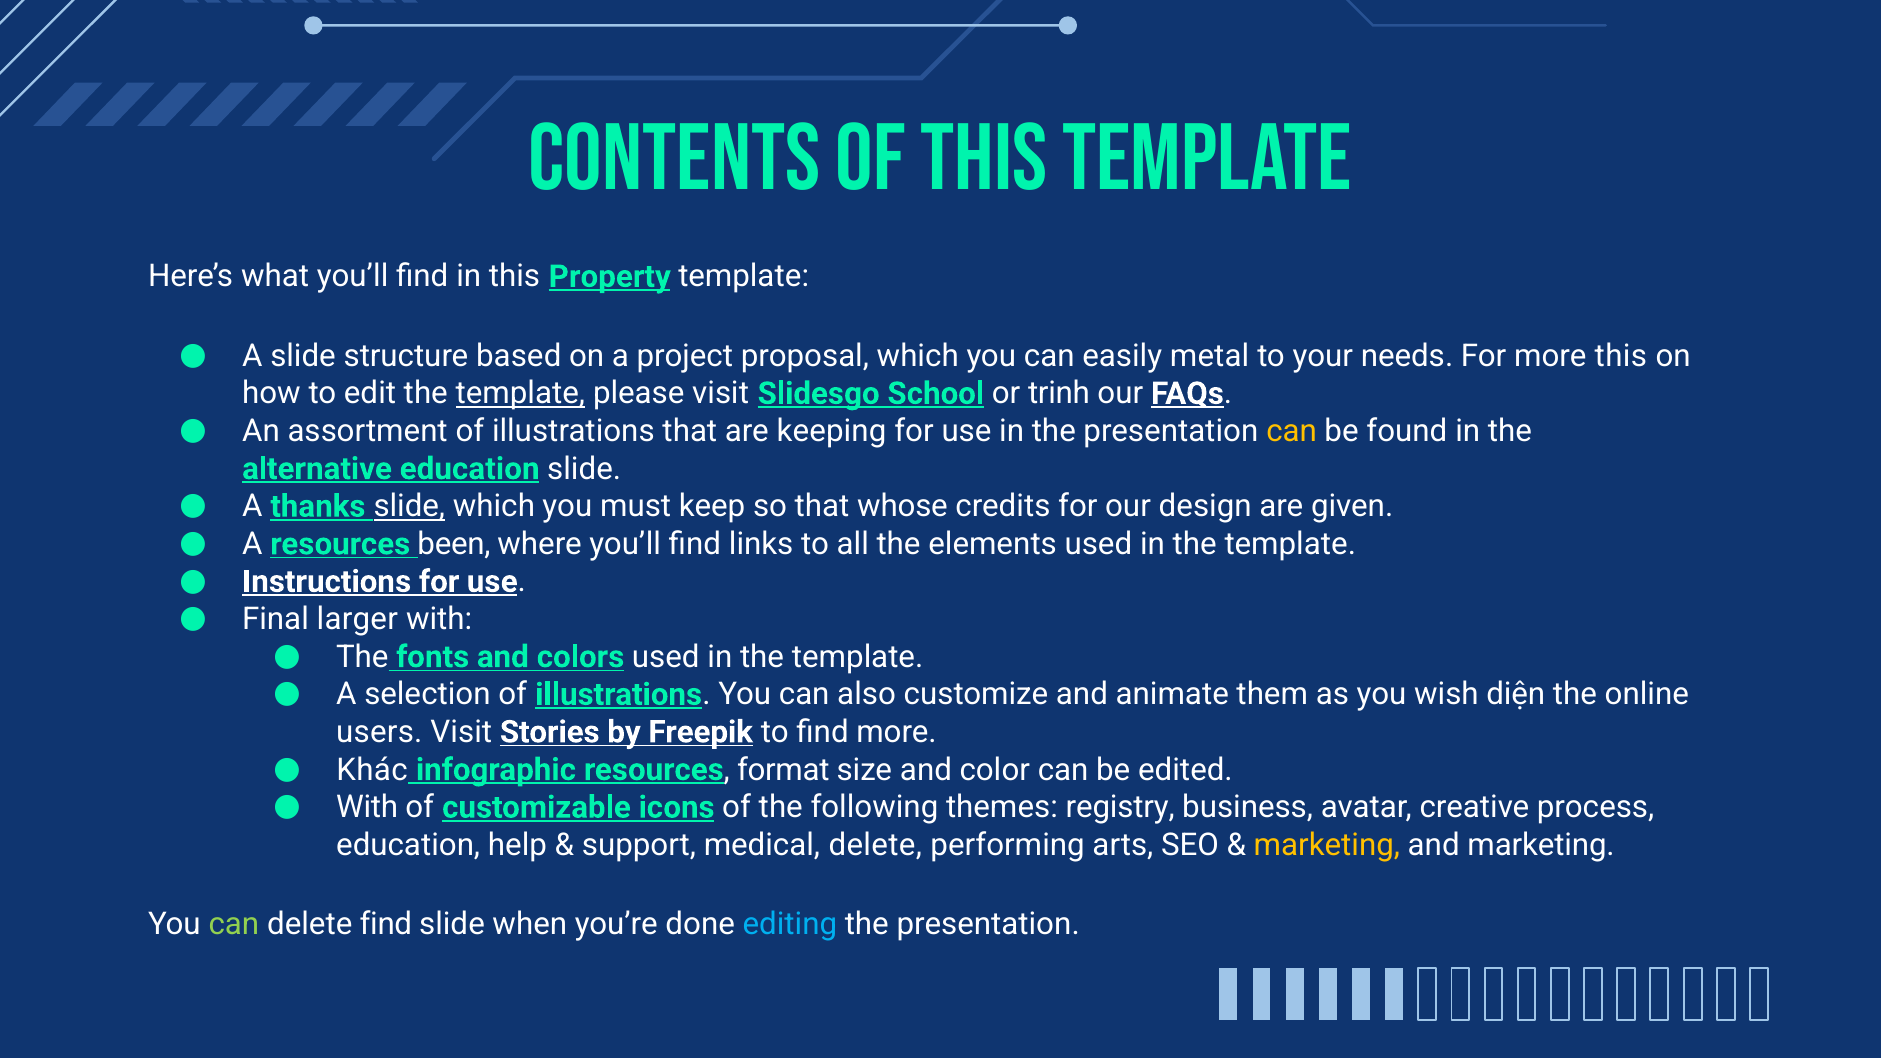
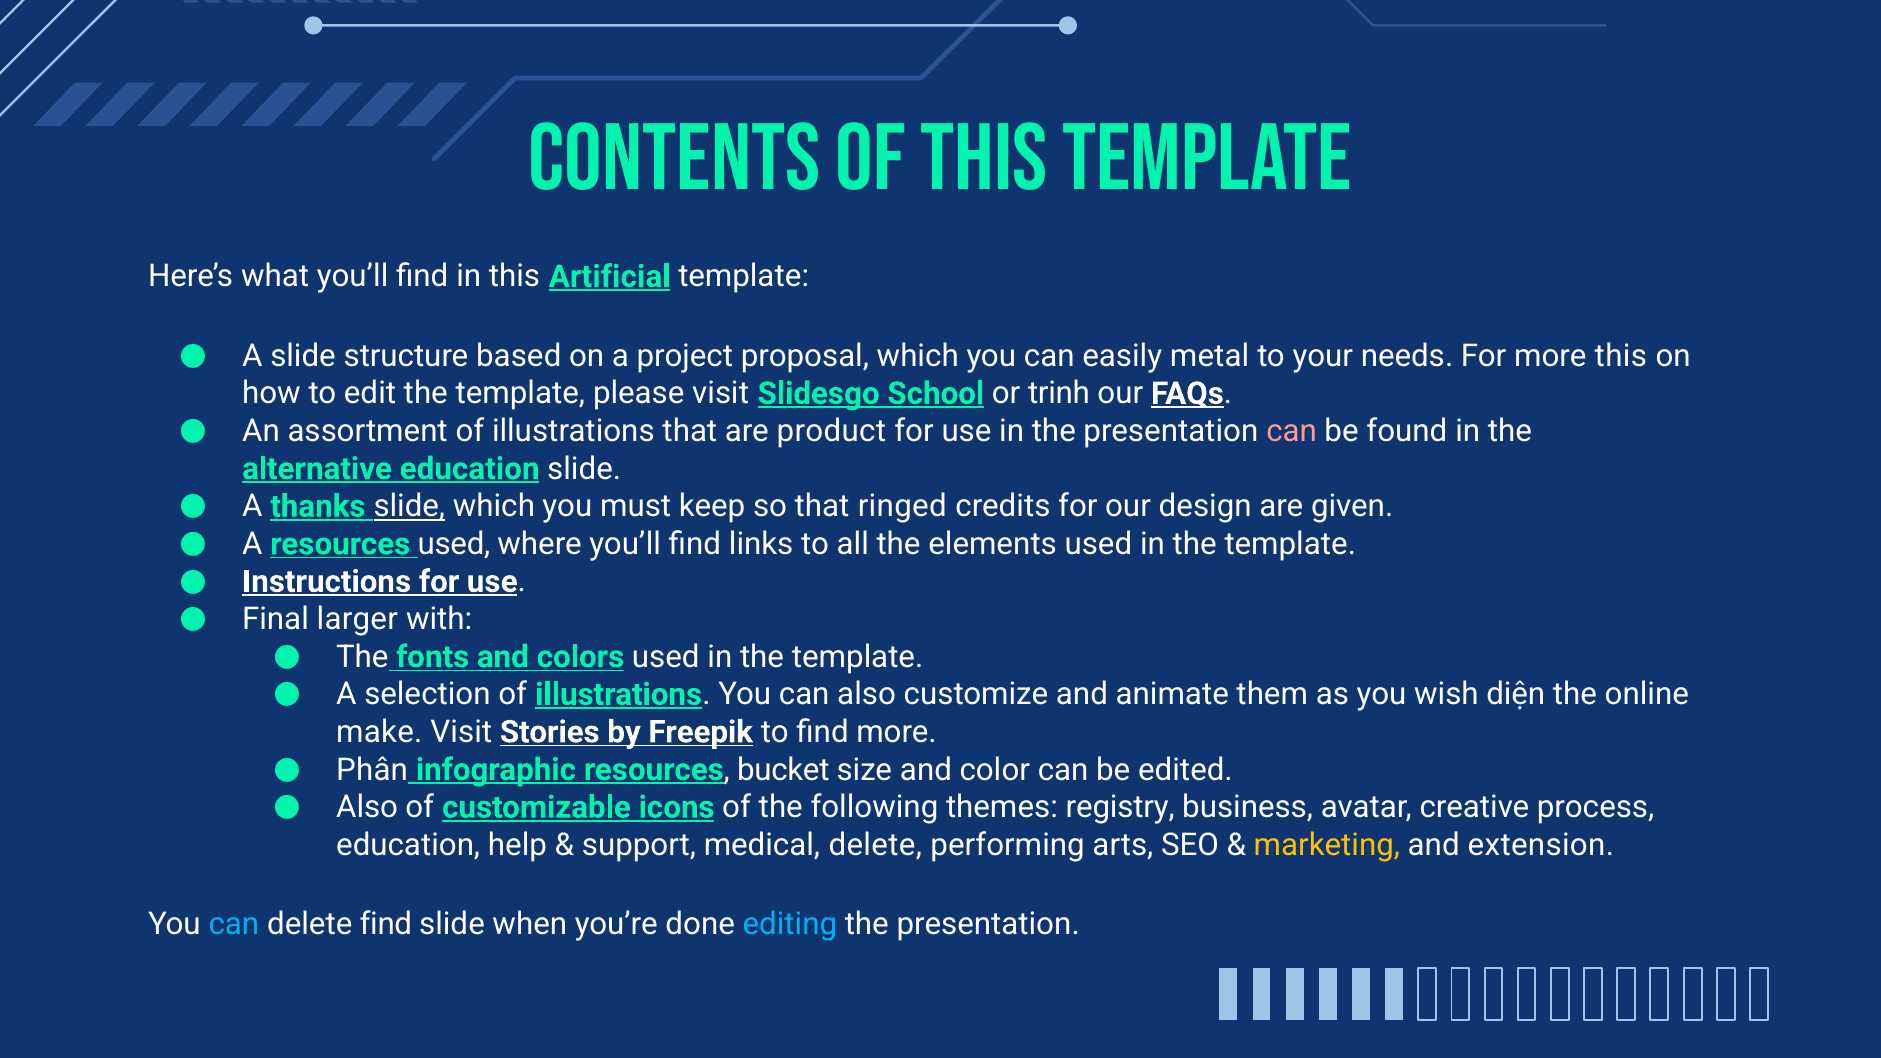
Property: Property -> Artificial
template at (520, 394) underline: present -> none
keeping: keeping -> product
can at (1292, 431) colour: yellow -> pink
whose: whose -> ringed
resources been: been -> used
users: users -> make
Khác: Khác -> Phân
format: format -> bucket
With at (367, 807): With -> Also
and marketing: marketing -> extension
can at (234, 924) colour: light green -> light blue
